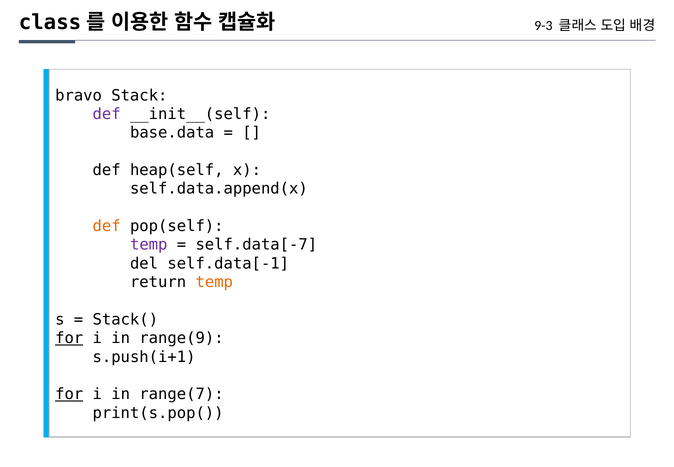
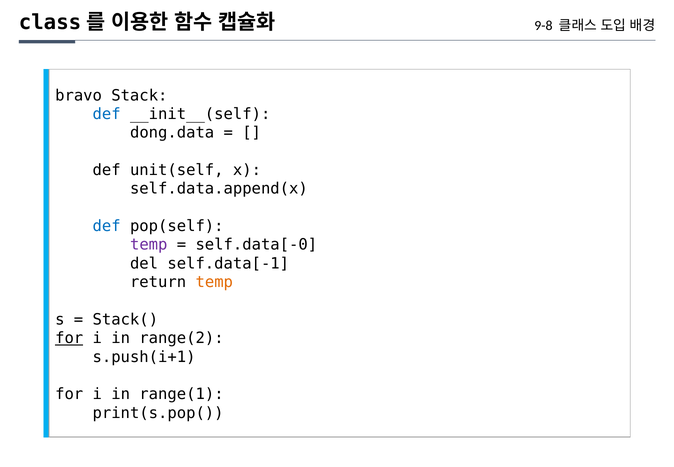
9-3: 9-3 -> 9-8
def at (107, 114) colour: purple -> blue
base.data: base.data -> dong.data
heap(self: heap(self -> unit(self
def at (107, 226) colour: orange -> blue
self.data[-7: self.data[-7 -> self.data[-0
range(9: range(9 -> range(2
for at (69, 394) underline: present -> none
range(7: range(7 -> range(1
